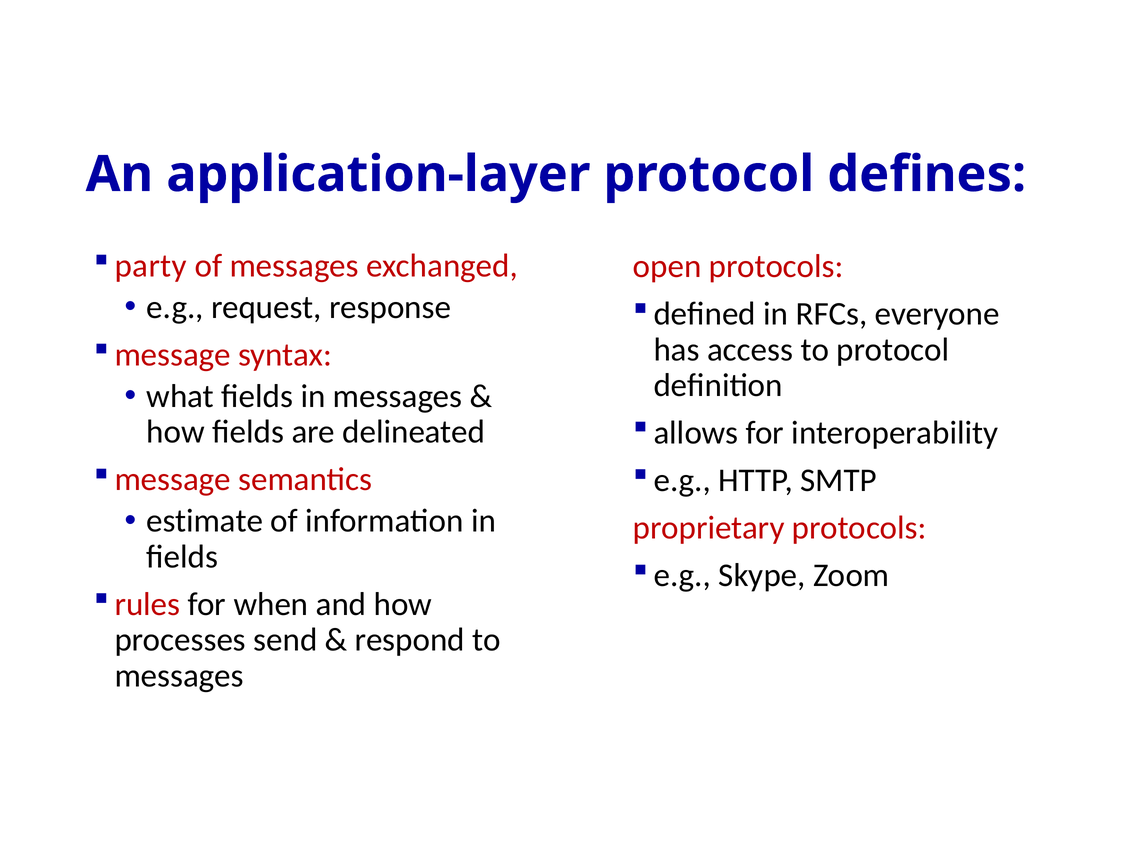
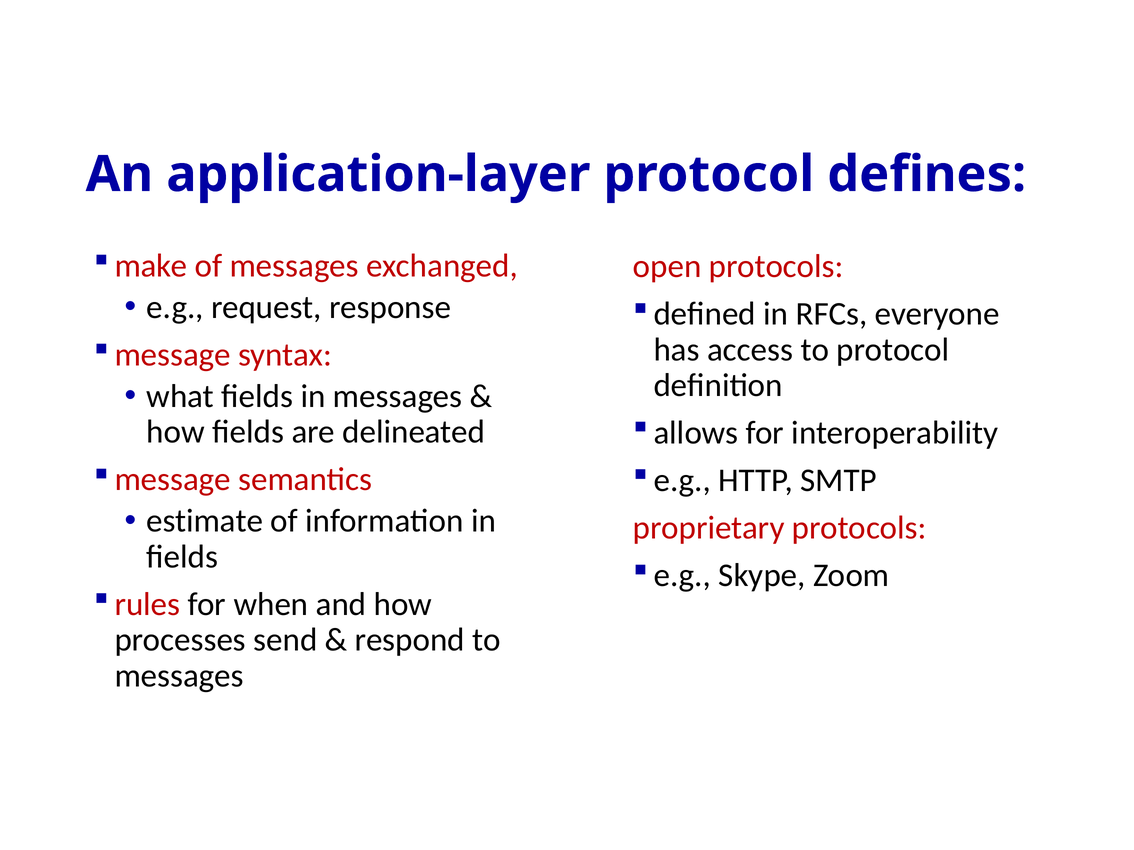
party: party -> make
